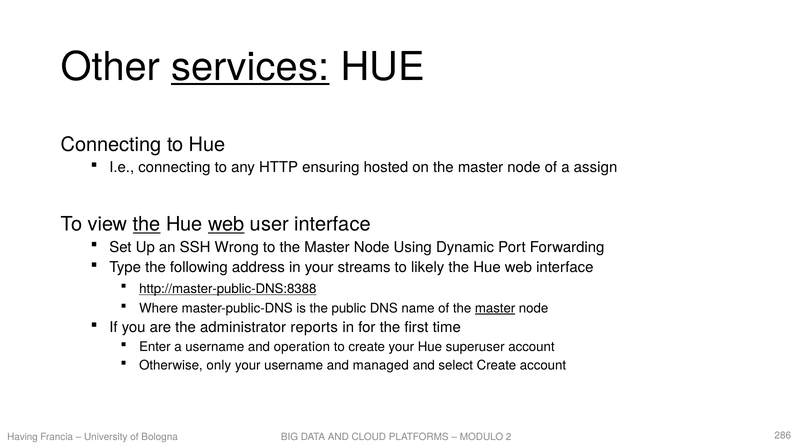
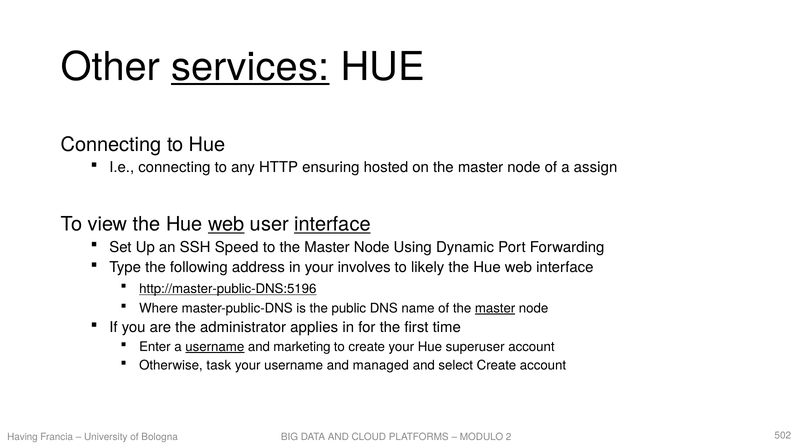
the at (147, 224) underline: present -> none
interface at (332, 224) underline: none -> present
Wrong: Wrong -> Speed
streams: streams -> involves
http://master-public-DNS:8388: http://master-public-DNS:8388 -> http://master-public-DNS:5196
reports: reports -> applies
username at (215, 347) underline: none -> present
operation: operation -> marketing
only: only -> task
286: 286 -> 502
